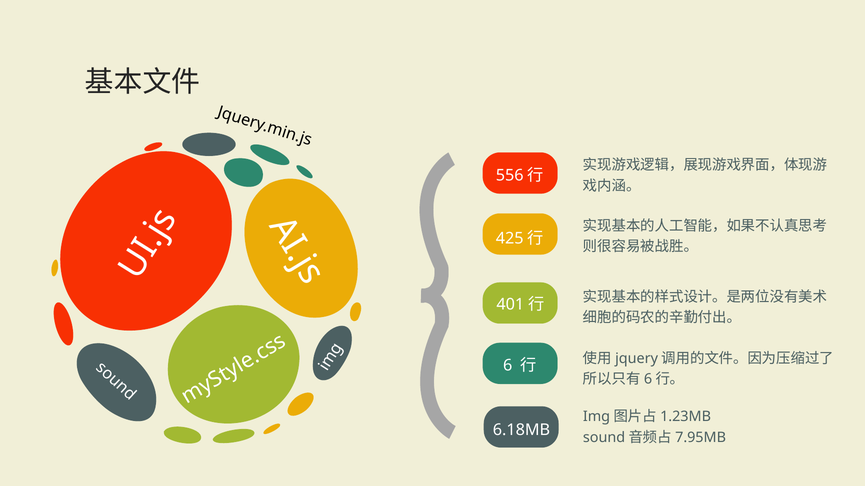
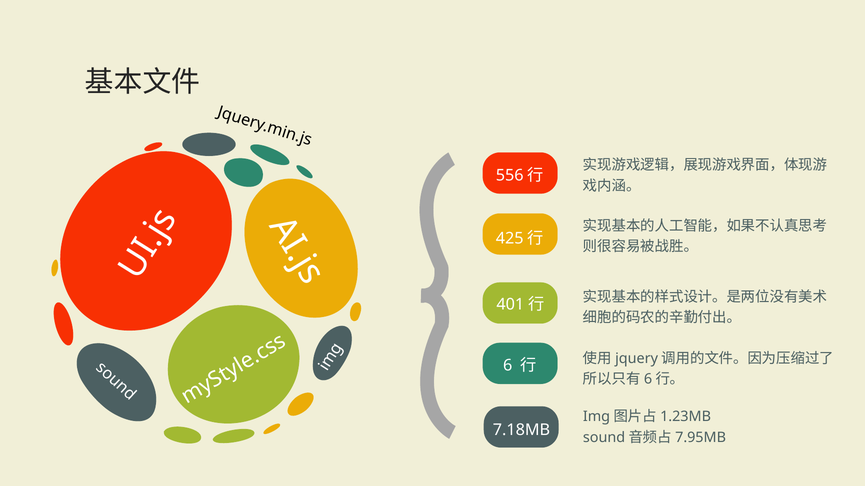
6.18MB: 6.18MB -> 7.18MB
